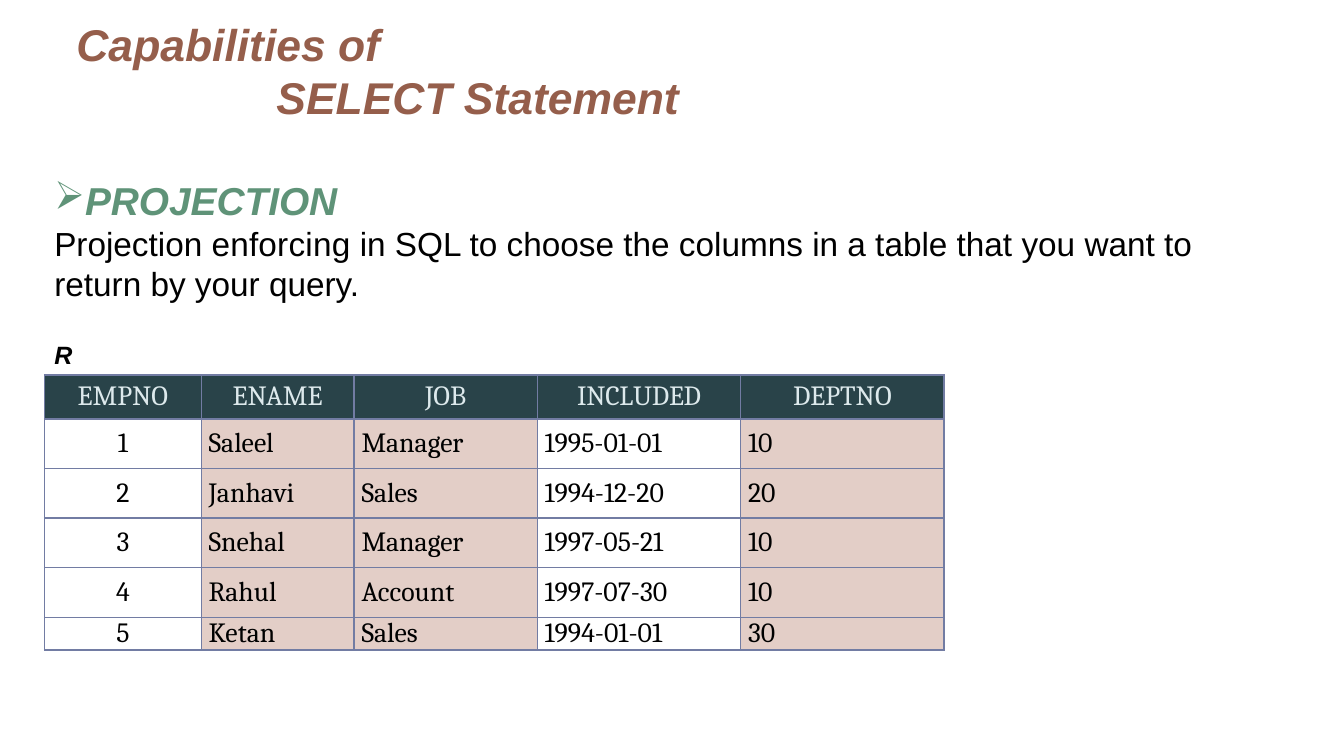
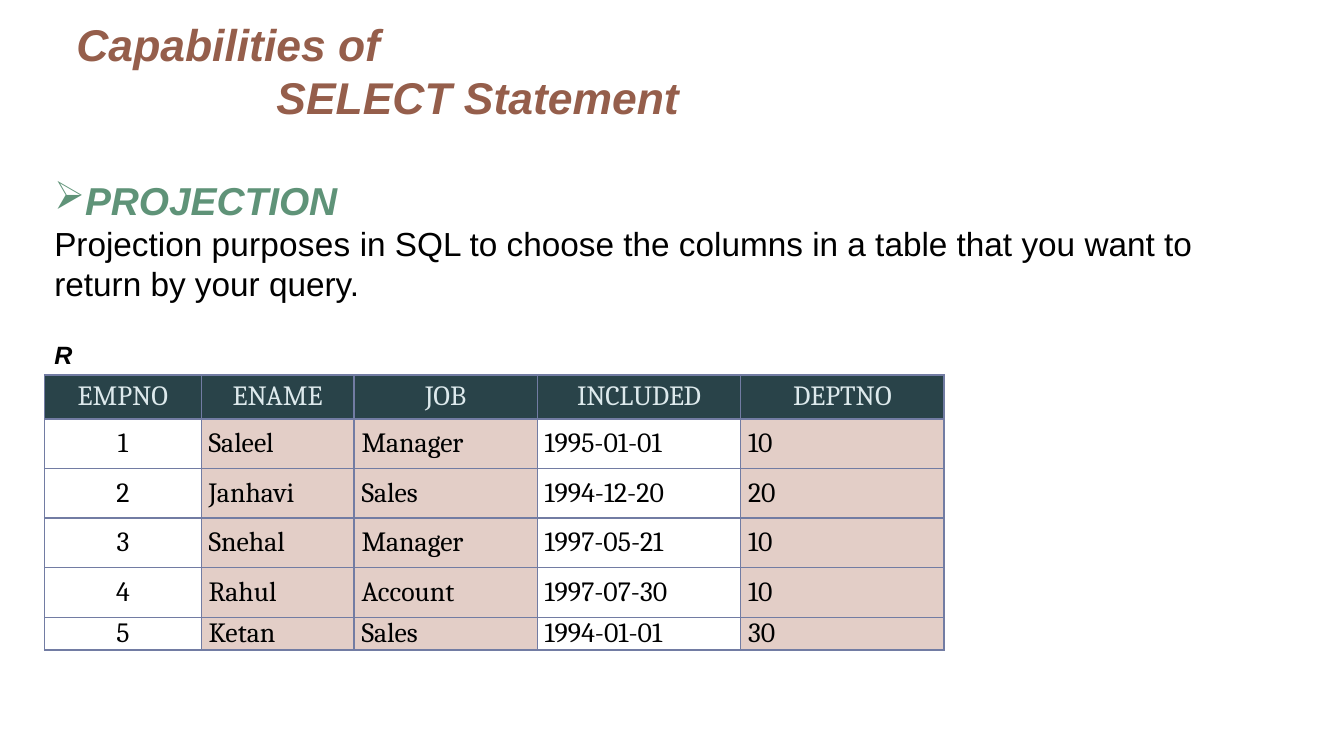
enforcing: enforcing -> purposes
